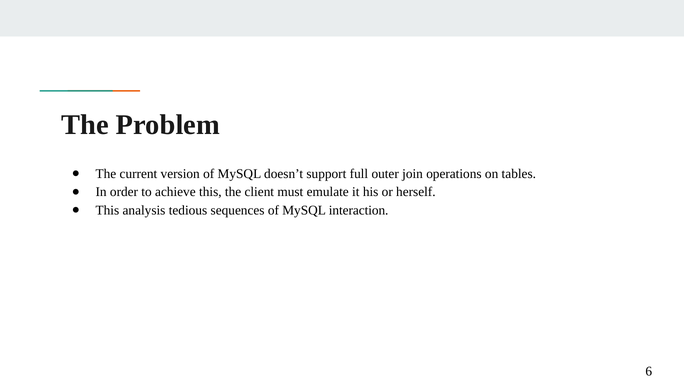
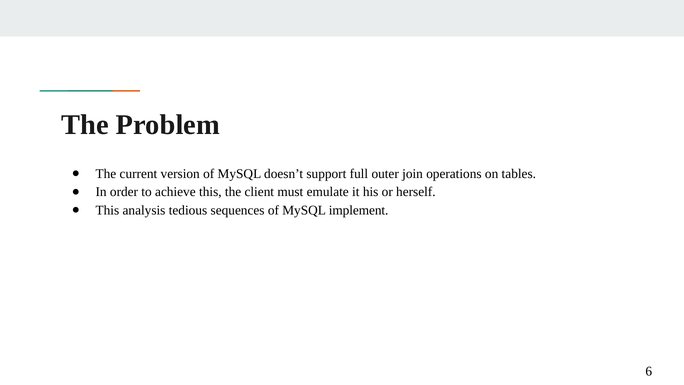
interaction: interaction -> implement
